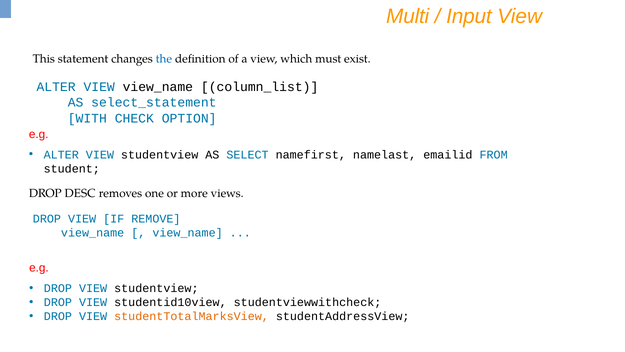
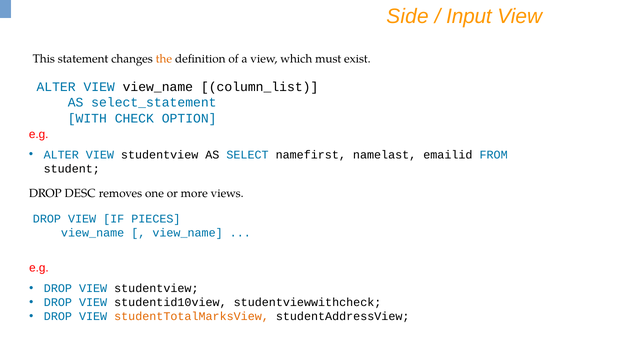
Multi: Multi -> Side
the colour: blue -> orange
REMOVE: REMOVE -> PIECES
